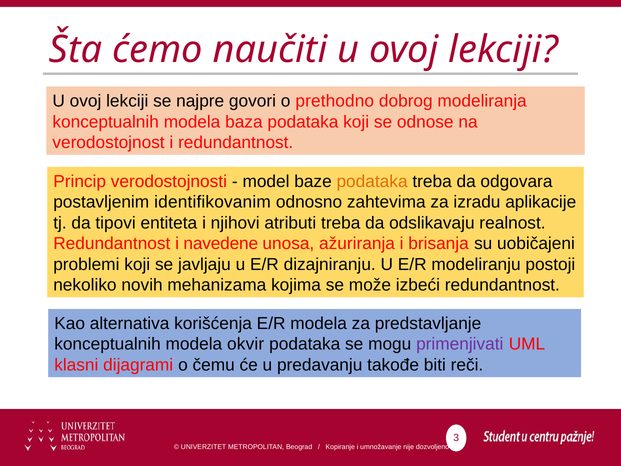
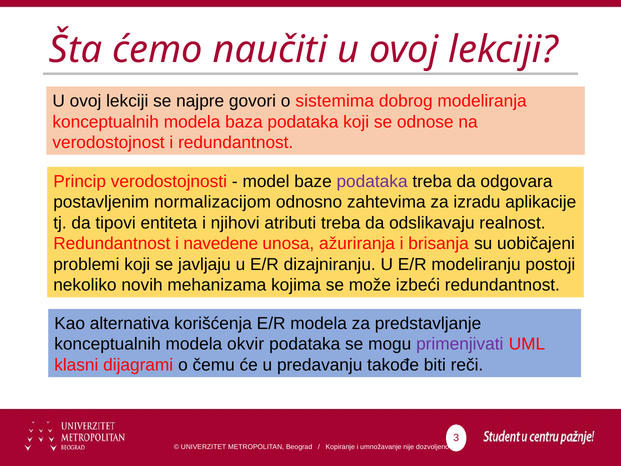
prethodno: prethodno -> sistemima
podataka at (372, 181) colour: orange -> purple
identifikovanim: identifikovanim -> normalizacijom
